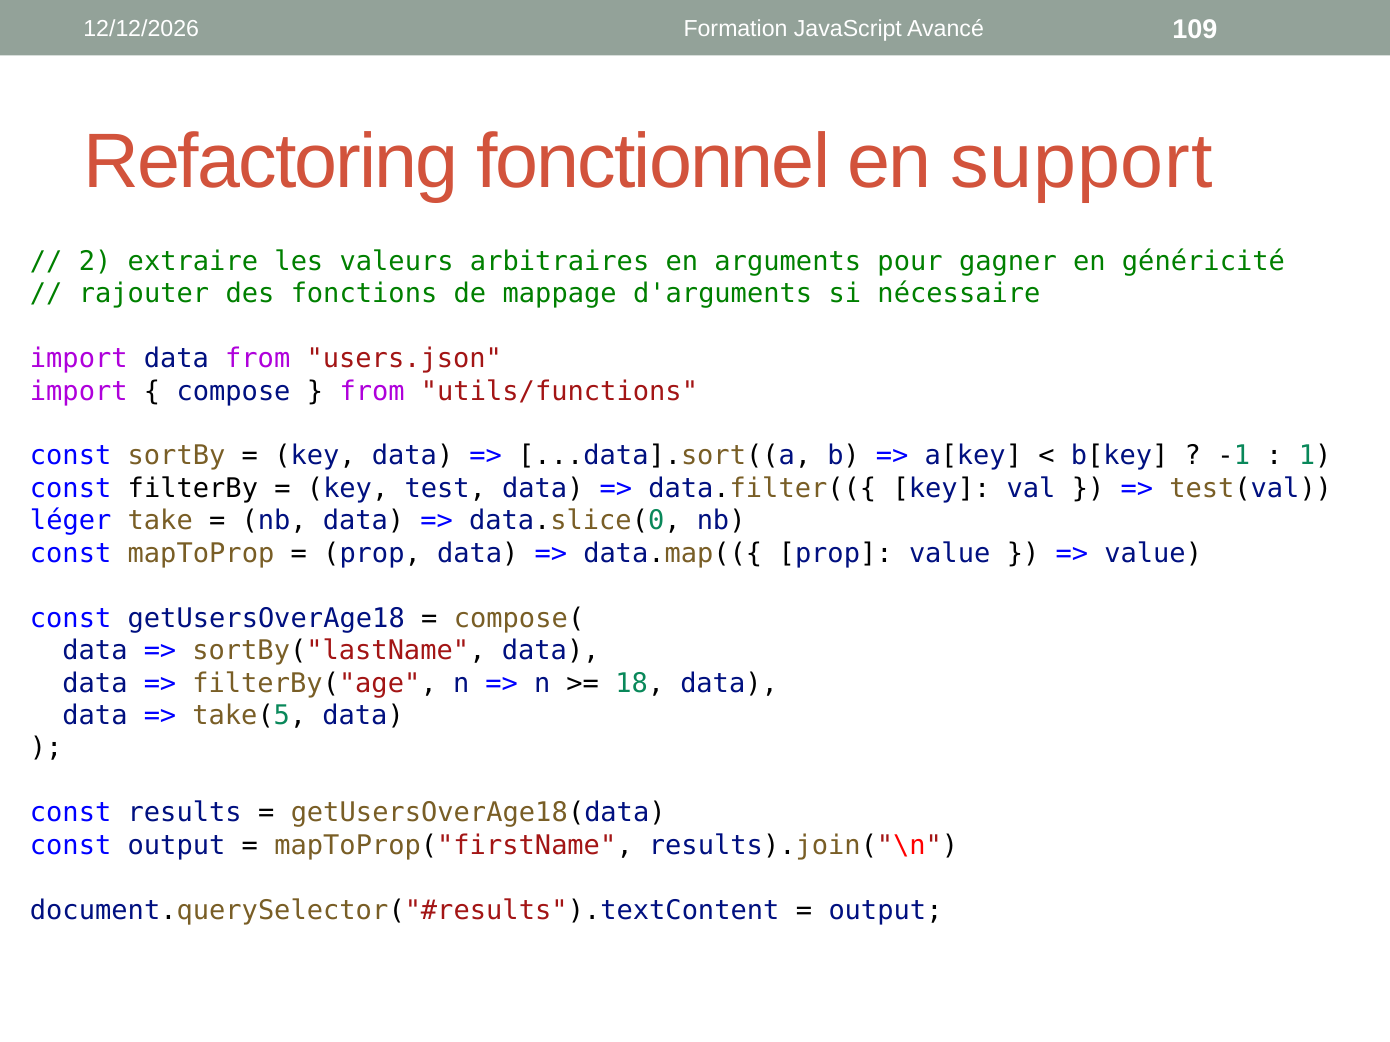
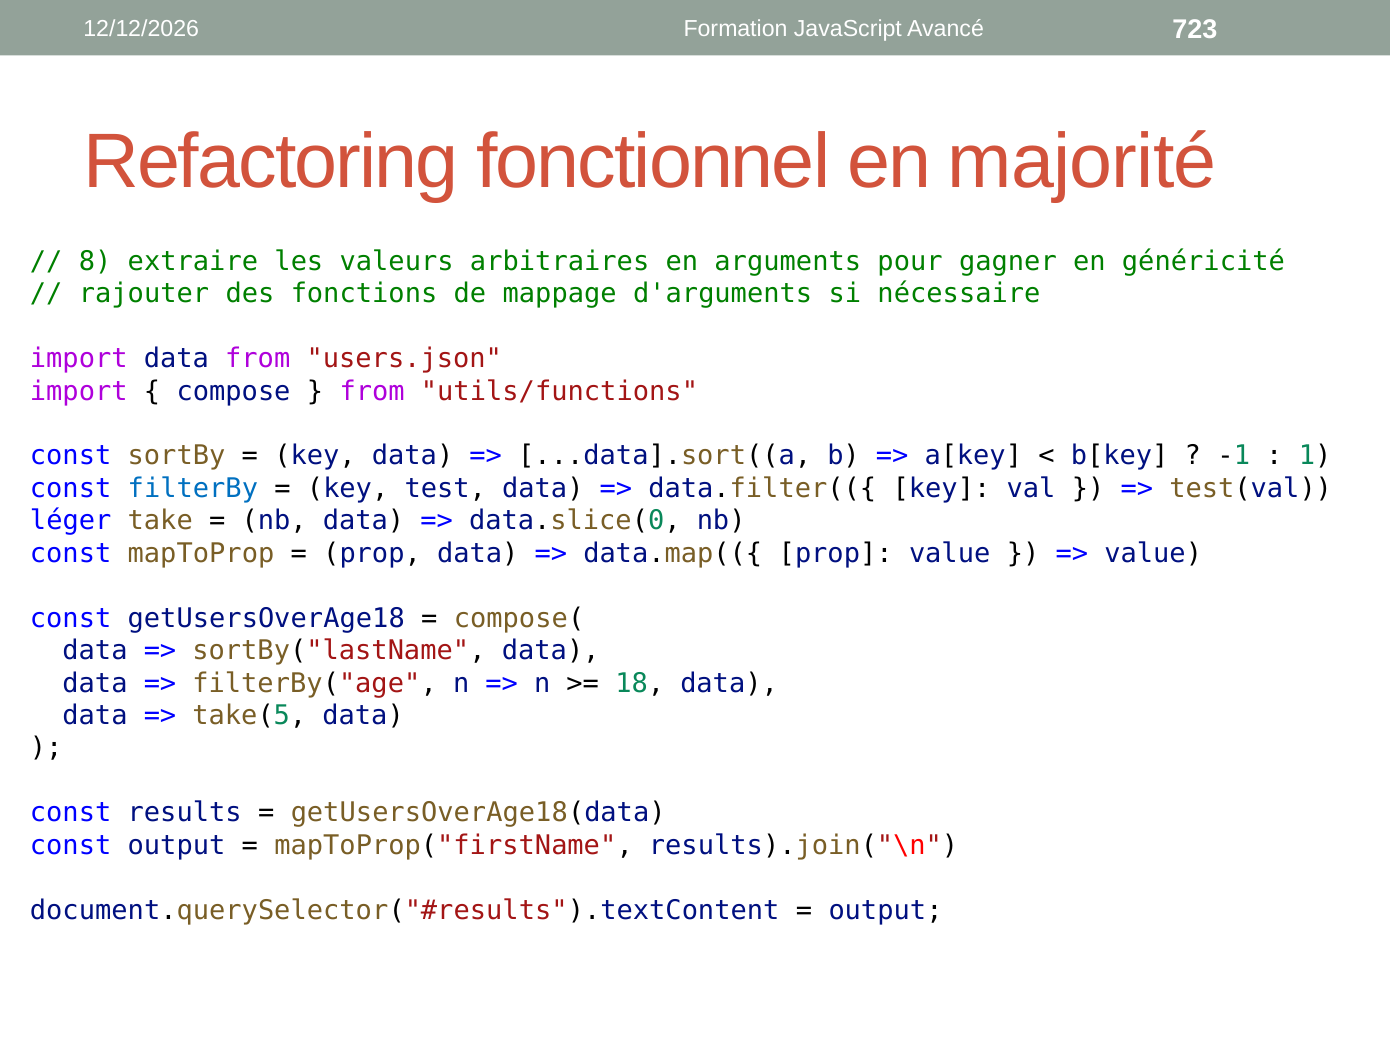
109: 109 -> 723
support: support -> majorité
2: 2 -> 8
filterBy colour: black -> blue
